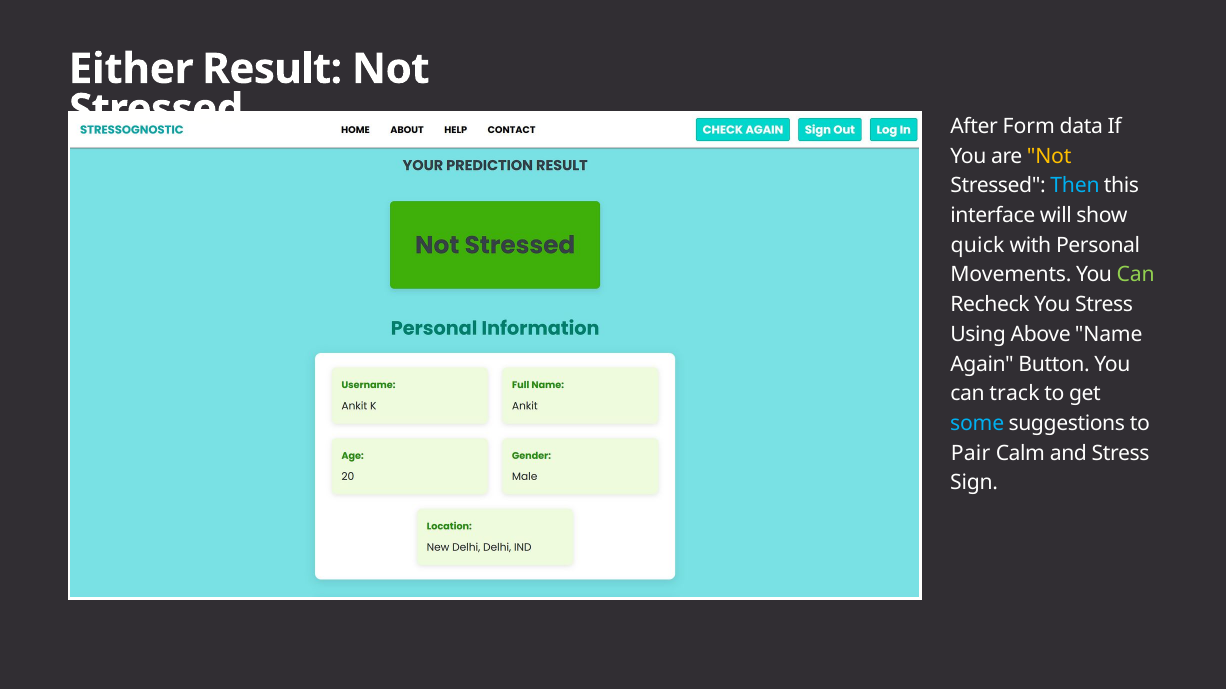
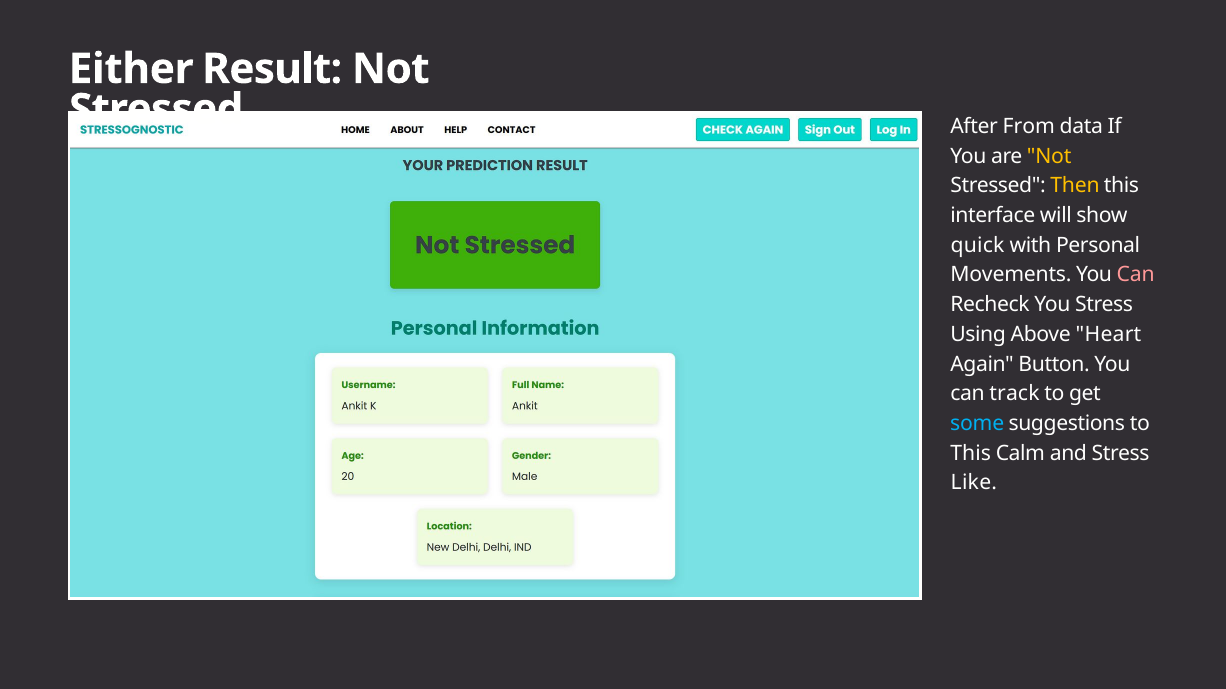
Form: Form -> From
Then colour: light blue -> yellow
Can at (1136, 275) colour: light green -> pink
Name: Name -> Heart
Pair at (971, 454): Pair -> This
Sign: Sign -> Like
